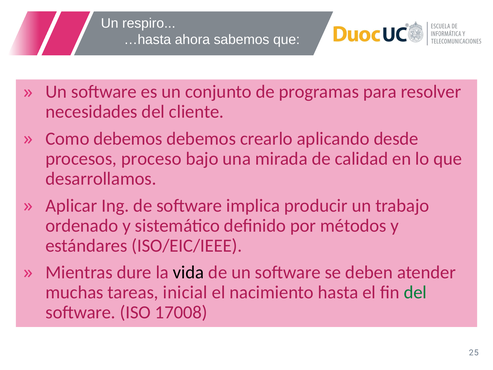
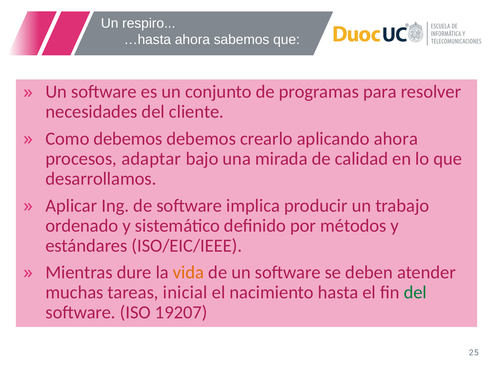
aplicando desde: desde -> ahora
proceso: proceso -> adaptar
vida colour: black -> orange
17008: 17008 -> 19207
